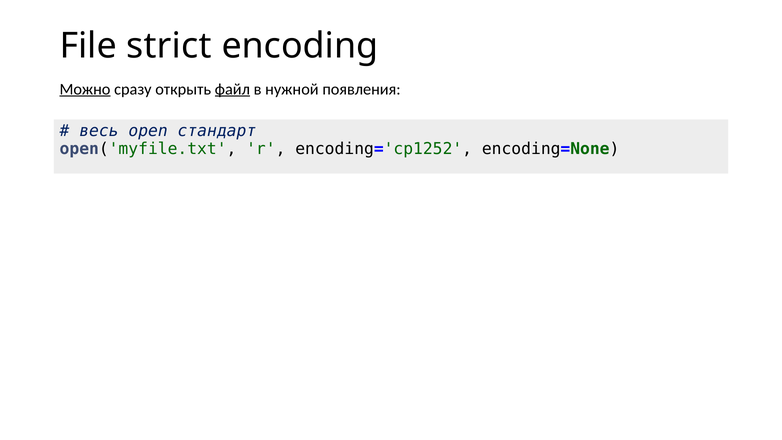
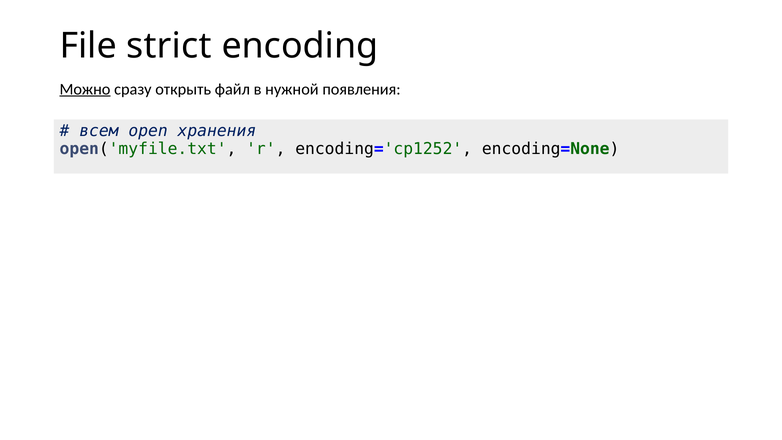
файл underline: present -> none
весь: весь -> всем
стандарт: стандарт -> хранения
